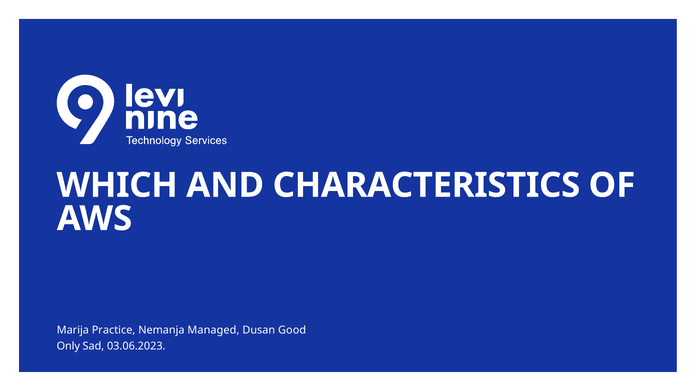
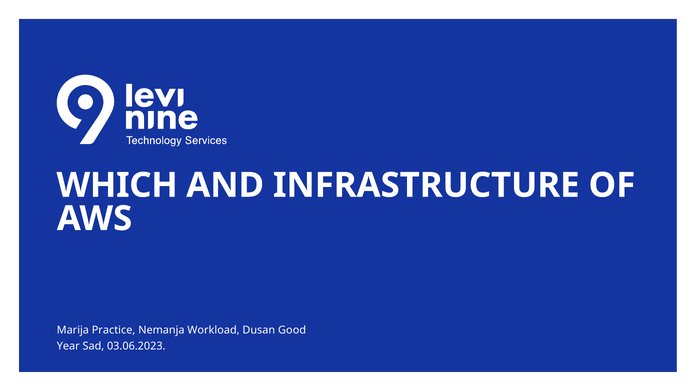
CHARACTERISTICS: CHARACTERISTICS -> INFRASTRUCTURE
Managed: Managed -> Workload
Only: Only -> Year
